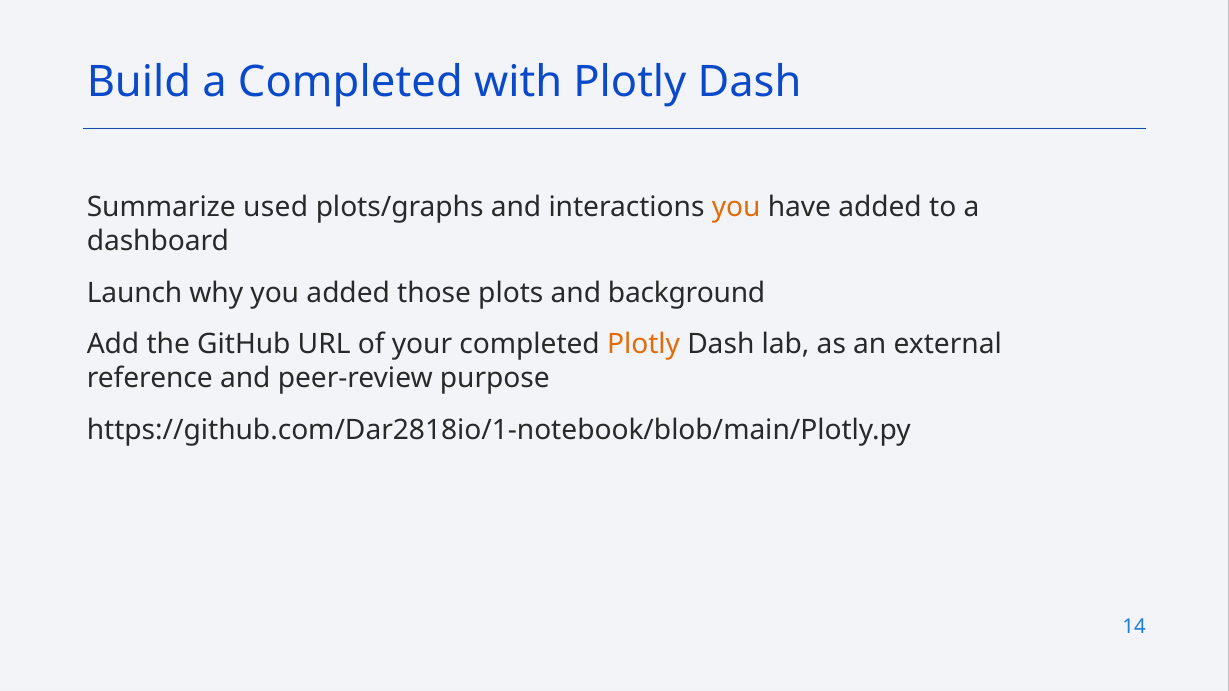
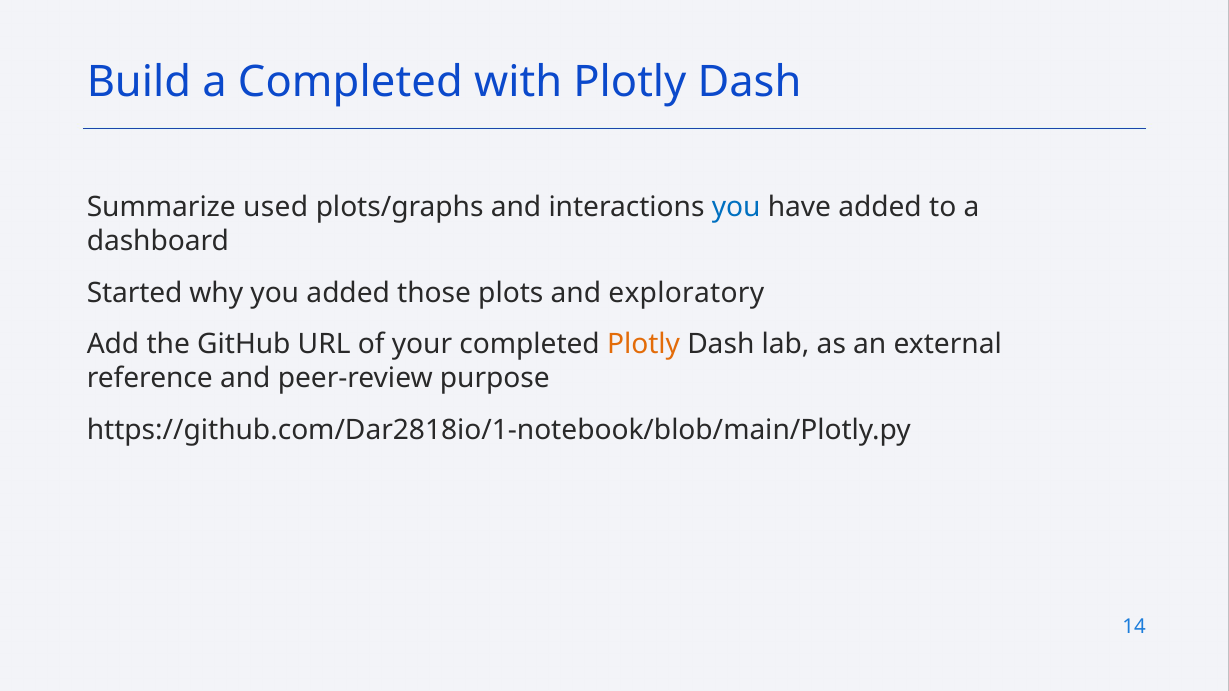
you at (736, 207) colour: orange -> blue
Launch: Launch -> Started
background: background -> exploratory
